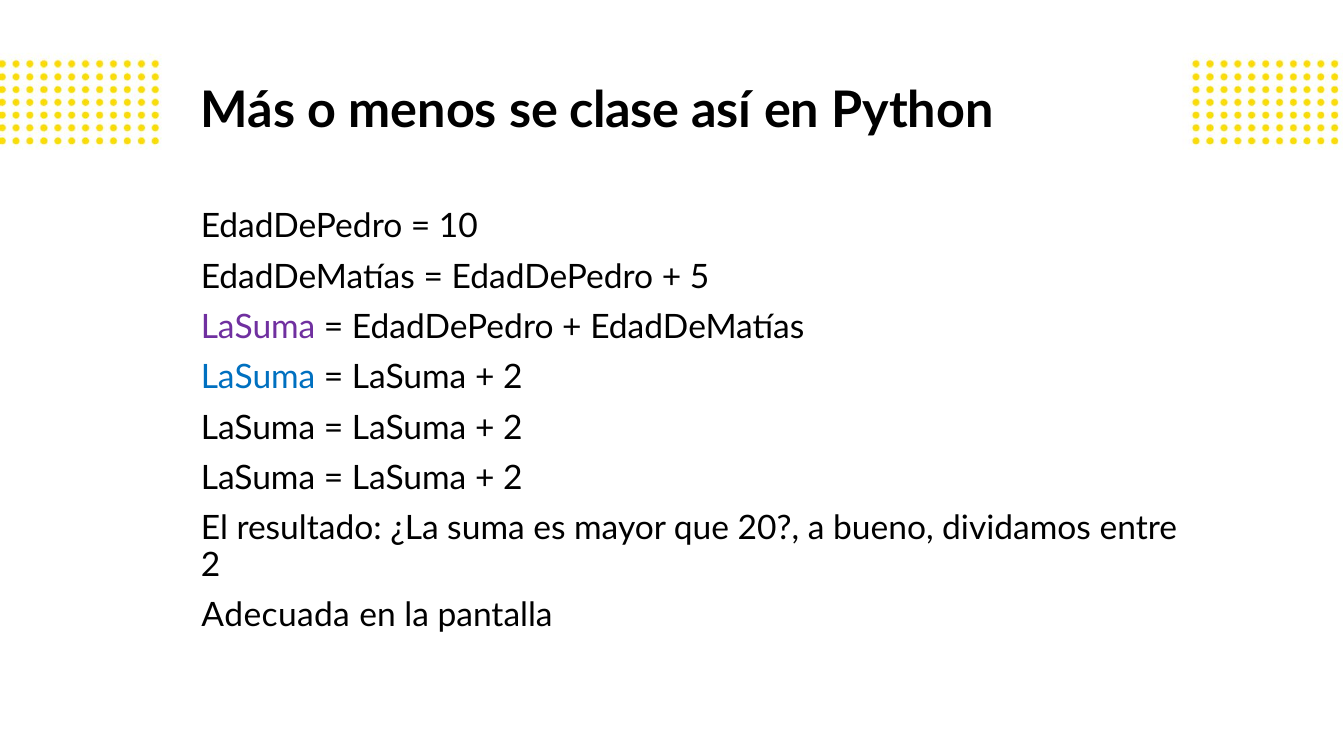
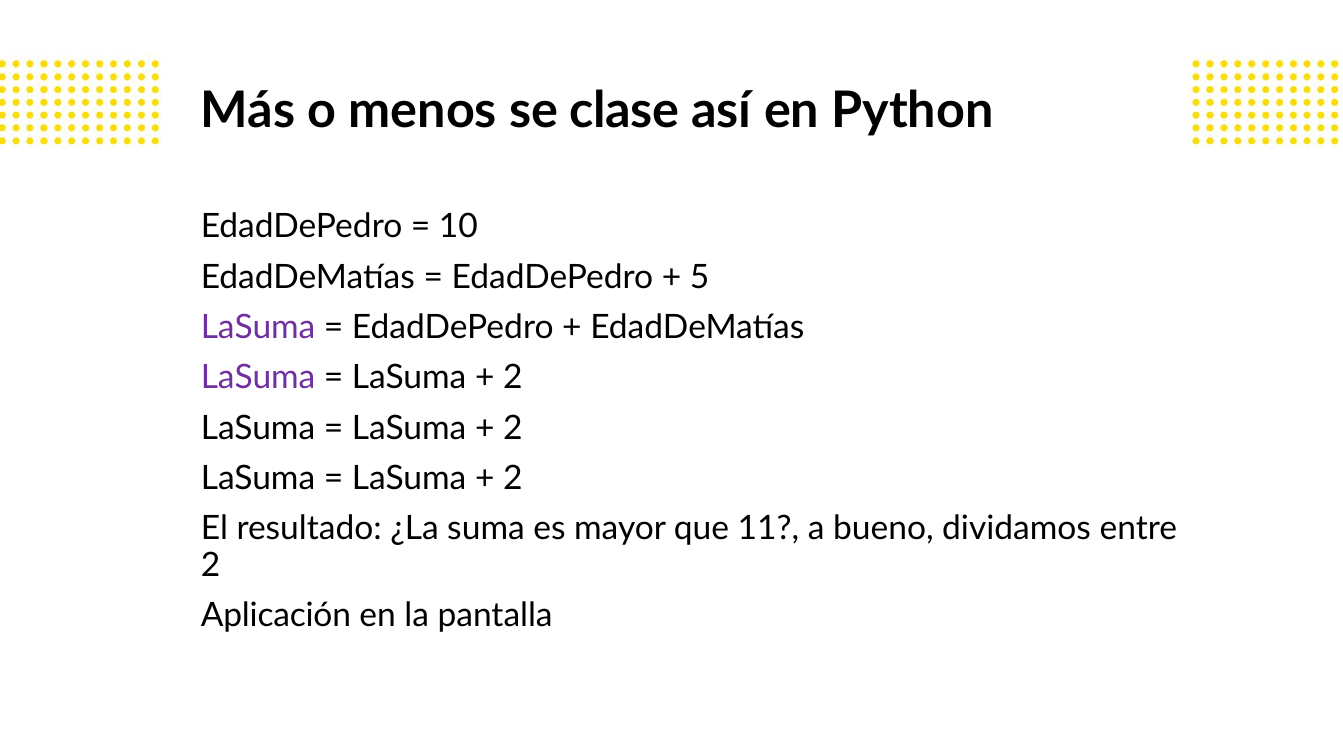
LaSuma at (258, 378) colour: blue -> purple
20: 20 -> 11
Adecuada: Adecuada -> Aplicación
